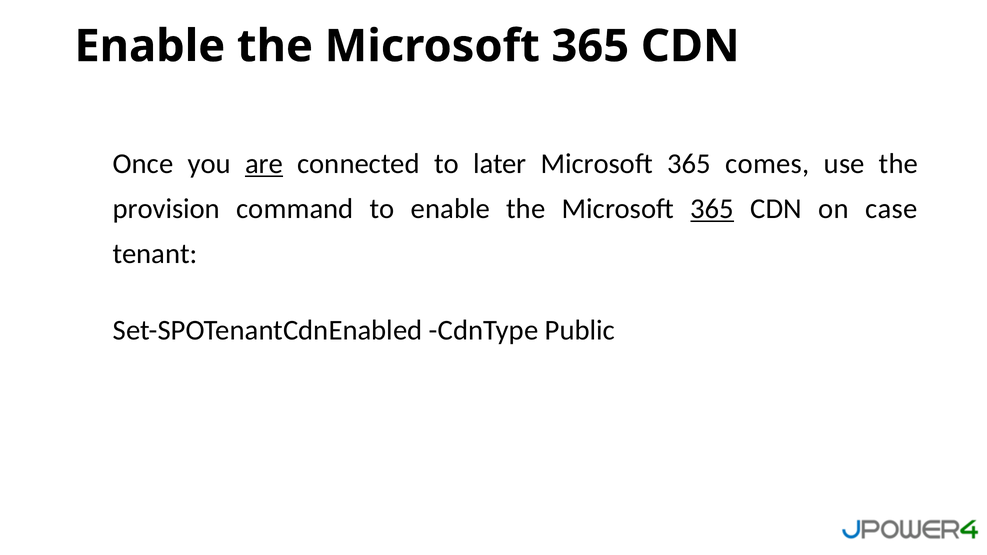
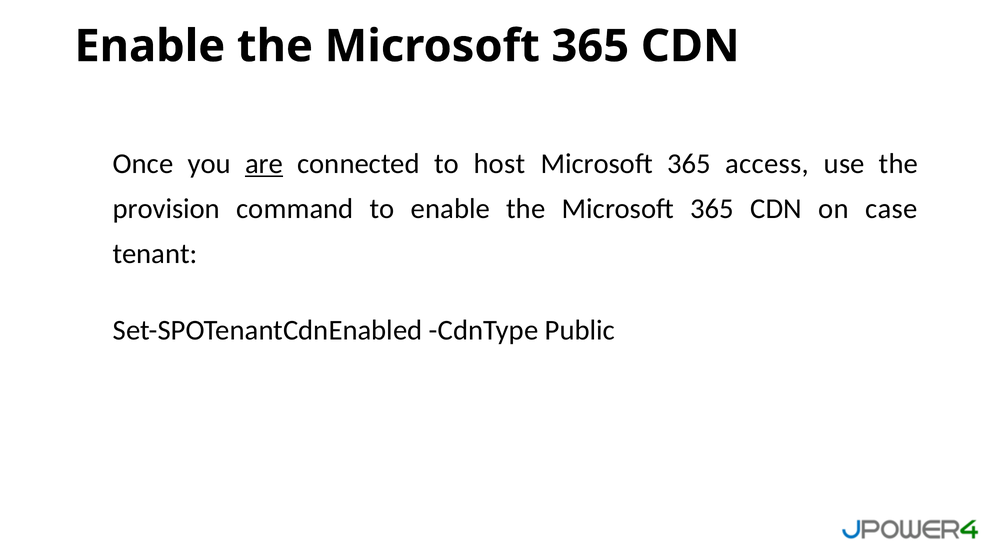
later: later -> host
comes: comes -> access
365 at (712, 209) underline: present -> none
